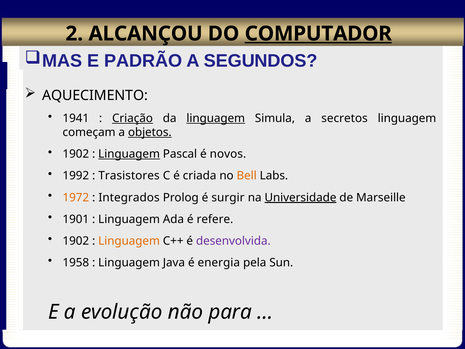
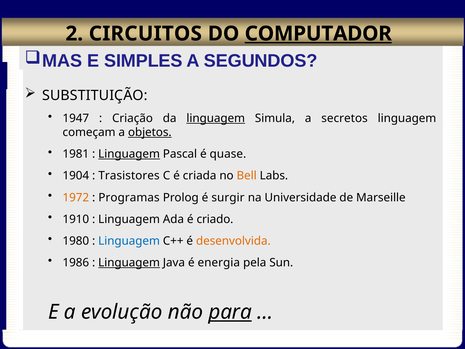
ALCANÇOU: ALCANÇOU -> CIRCUITOS
PADRÃO: PADRÃO -> SIMPLES
AQUECIMENTO: AQUECIMENTO -> SUBSTITUIÇÃO
1941: 1941 -> 1947
Criação underline: present -> none
1902 at (76, 154): 1902 -> 1981
novos: novos -> quase
1992: 1992 -> 1904
Integrados: Integrados -> Programas
Universidade underline: present -> none
1901: 1901 -> 1910
refere: refere -> criado
1902 at (76, 241): 1902 -> 1980
Linguagem at (129, 241) colour: orange -> blue
desenvolvida colour: purple -> orange
1958: 1958 -> 1986
Linguagem at (129, 262) underline: none -> present
para underline: none -> present
